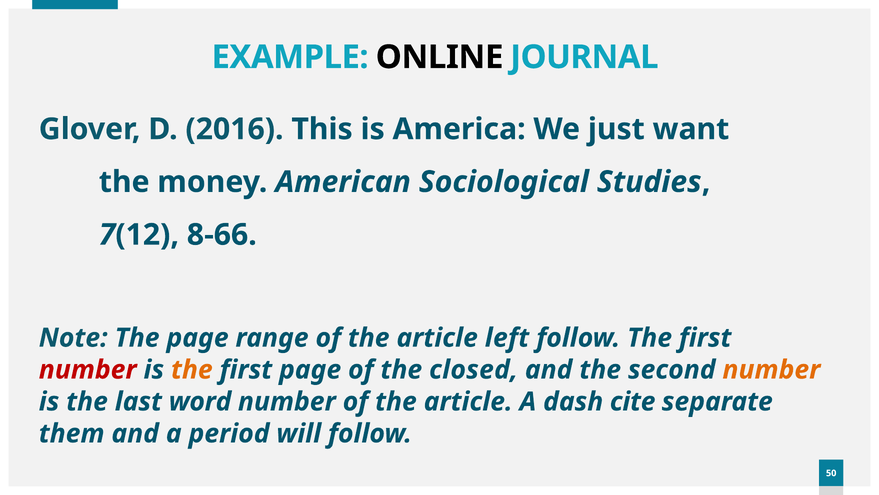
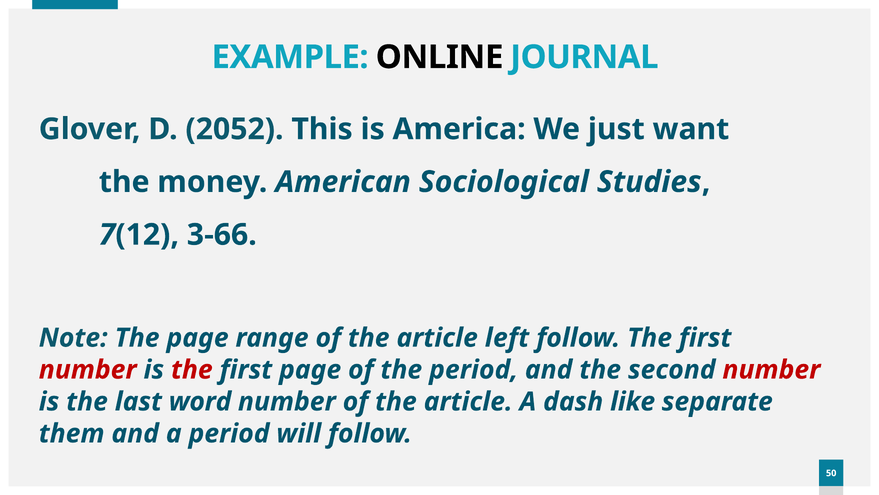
2016: 2016 -> 2052
8-66: 8-66 -> 3-66
the at (192, 369) colour: orange -> red
the closed: closed -> period
number at (771, 369) colour: orange -> red
cite: cite -> like
